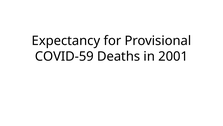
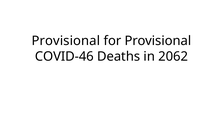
Expectancy at (66, 41): Expectancy -> Provisional
COVID-59: COVID-59 -> COVID-46
2001: 2001 -> 2062
